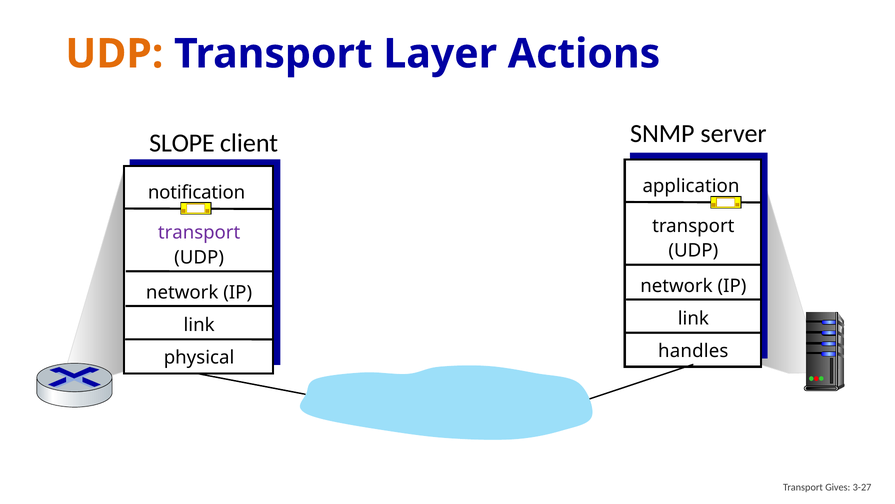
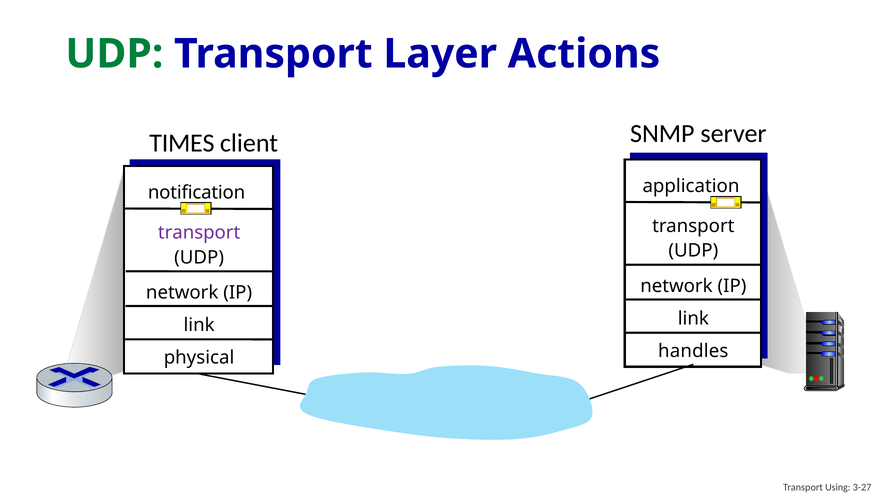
UDP at (114, 54) colour: orange -> green
SLOPE: SLOPE -> TIMES
Gives: Gives -> Using
